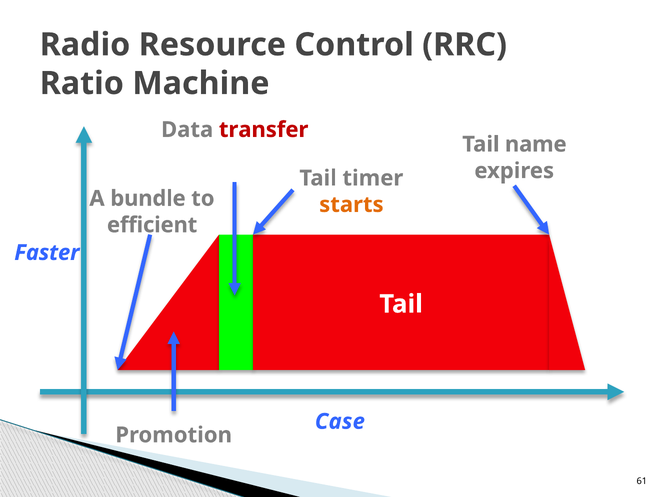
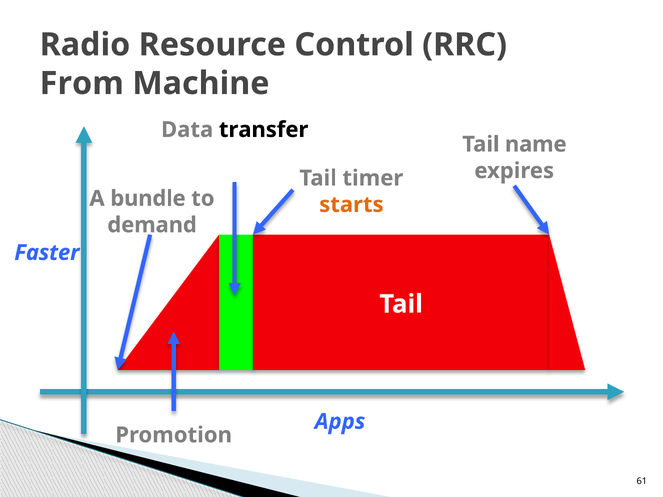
Ratio: Ratio -> From
transfer colour: red -> black
efficient: efficient -> demand
Case: Case -> Apps
